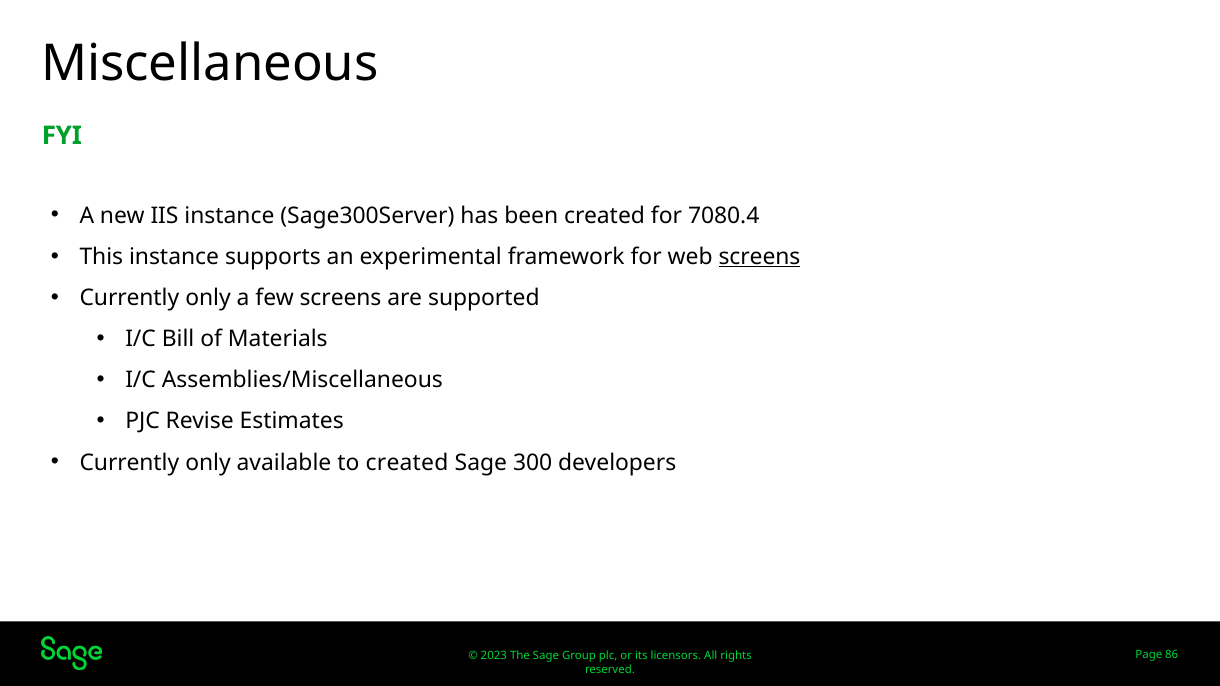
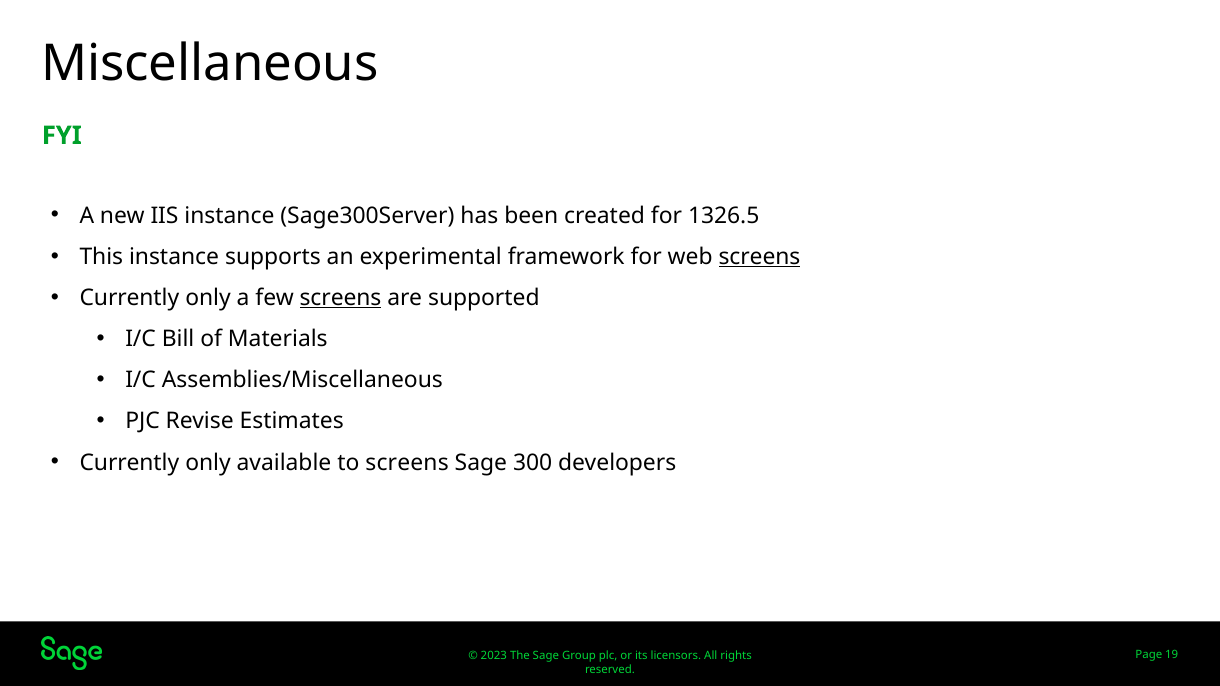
7080.4: 7080.4 -> 1326.5
screens at (341, 298) underline: none -> present
to created: created -> screens
86: 86 -> 19
